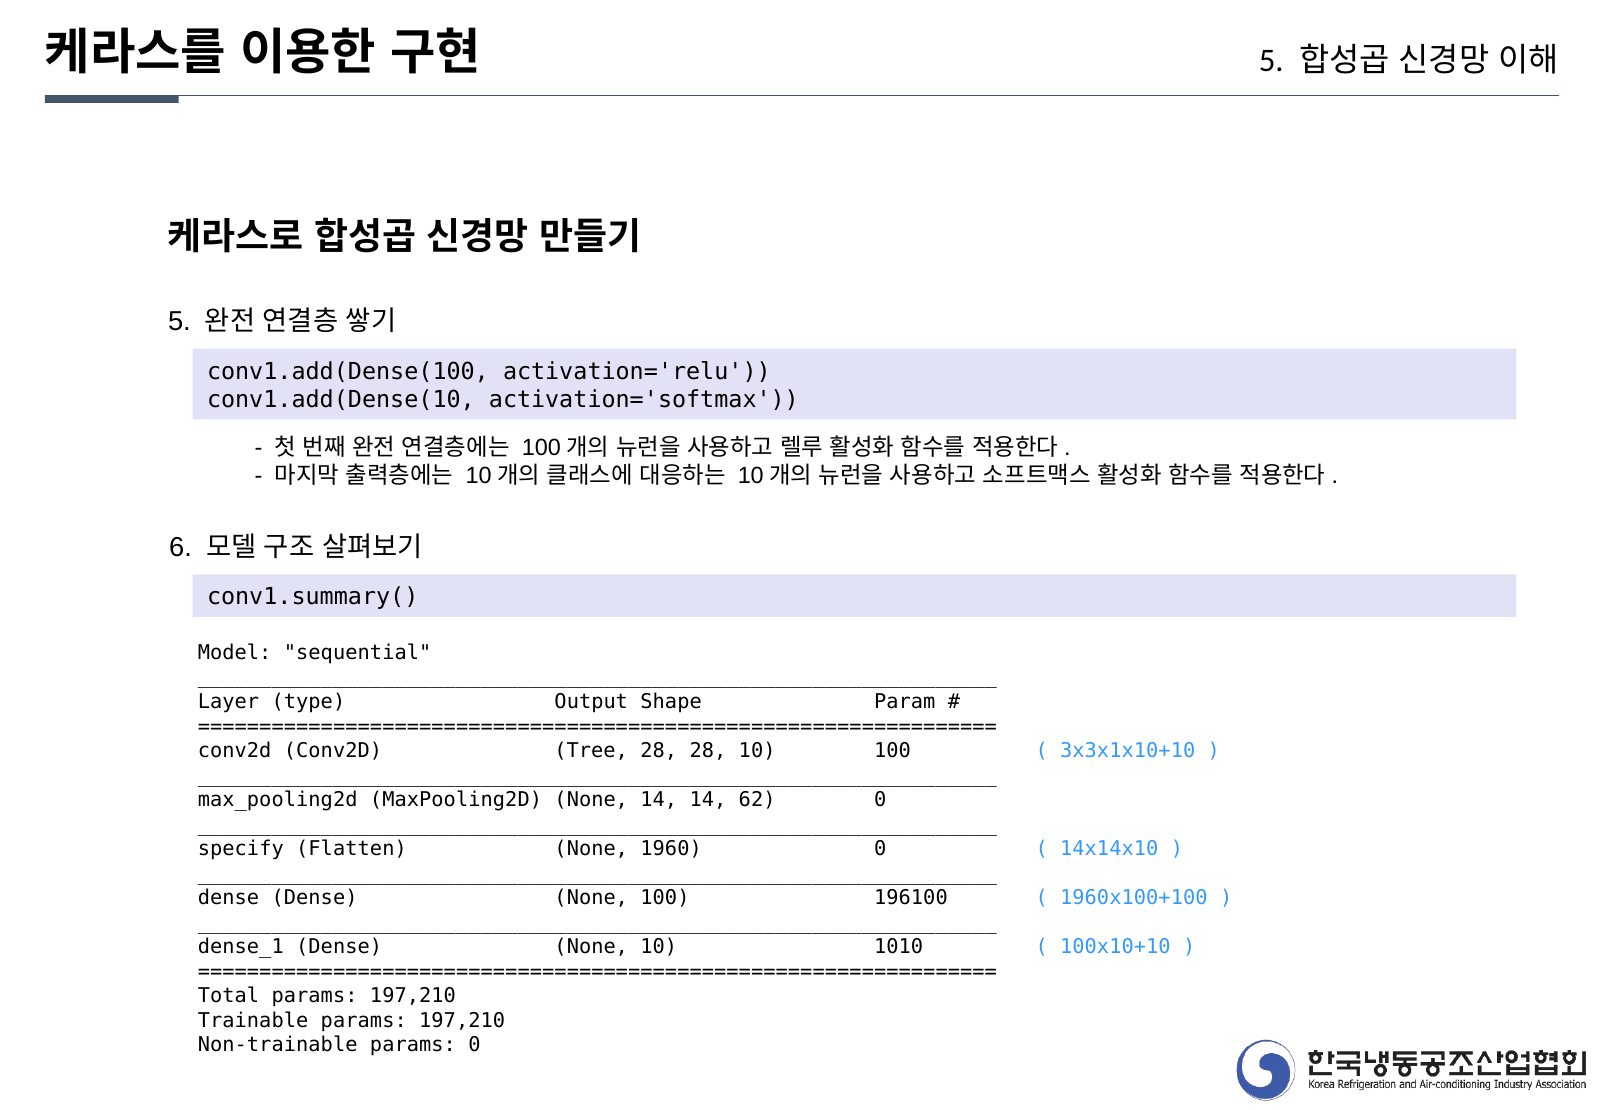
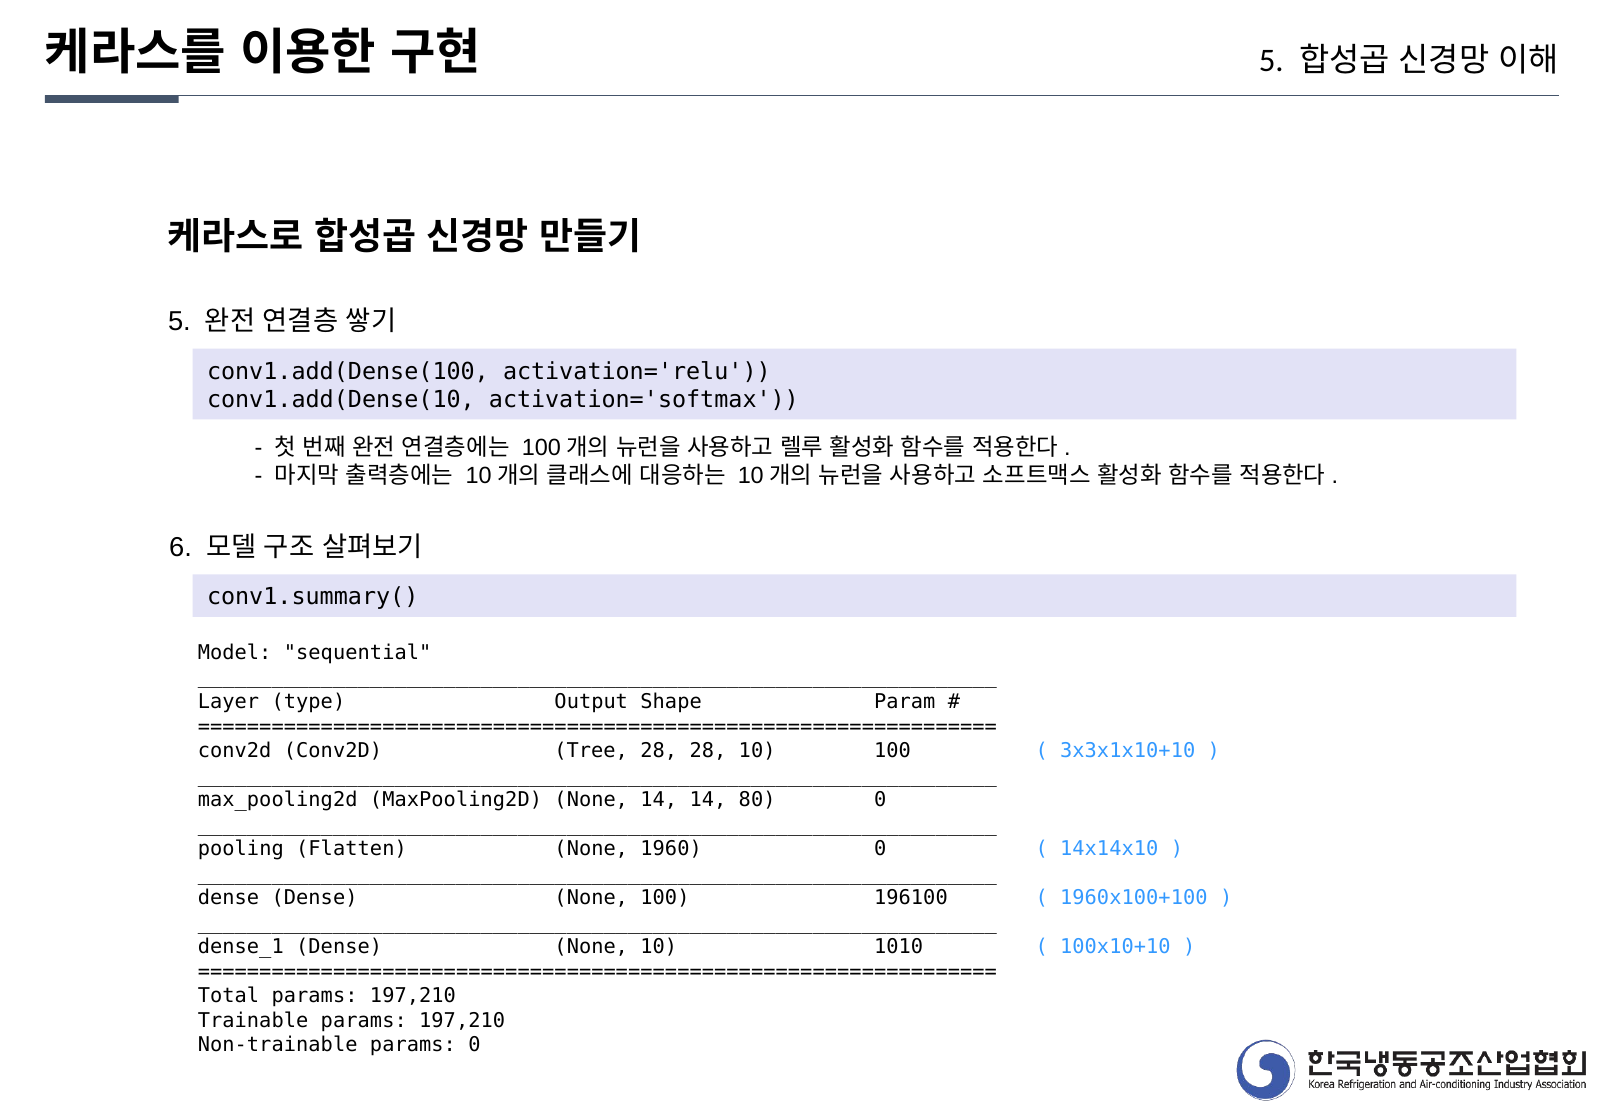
62: 62 -> 80
specify: specify -> pooling
